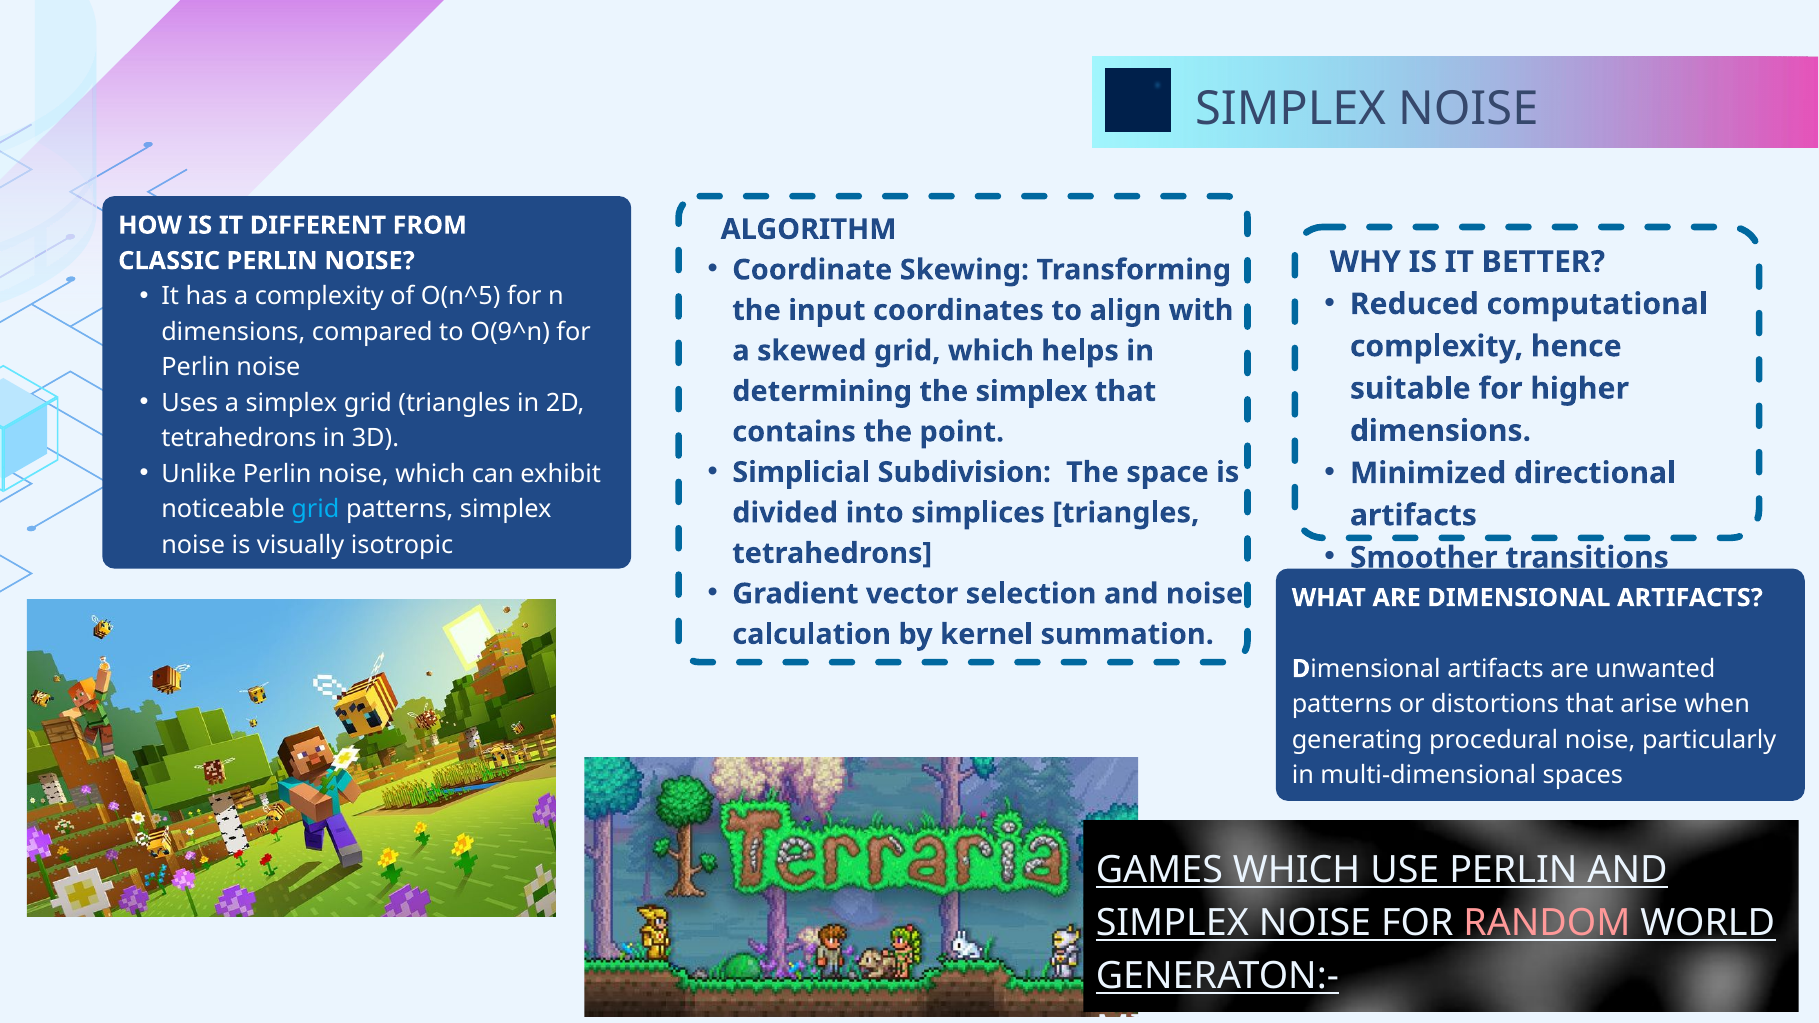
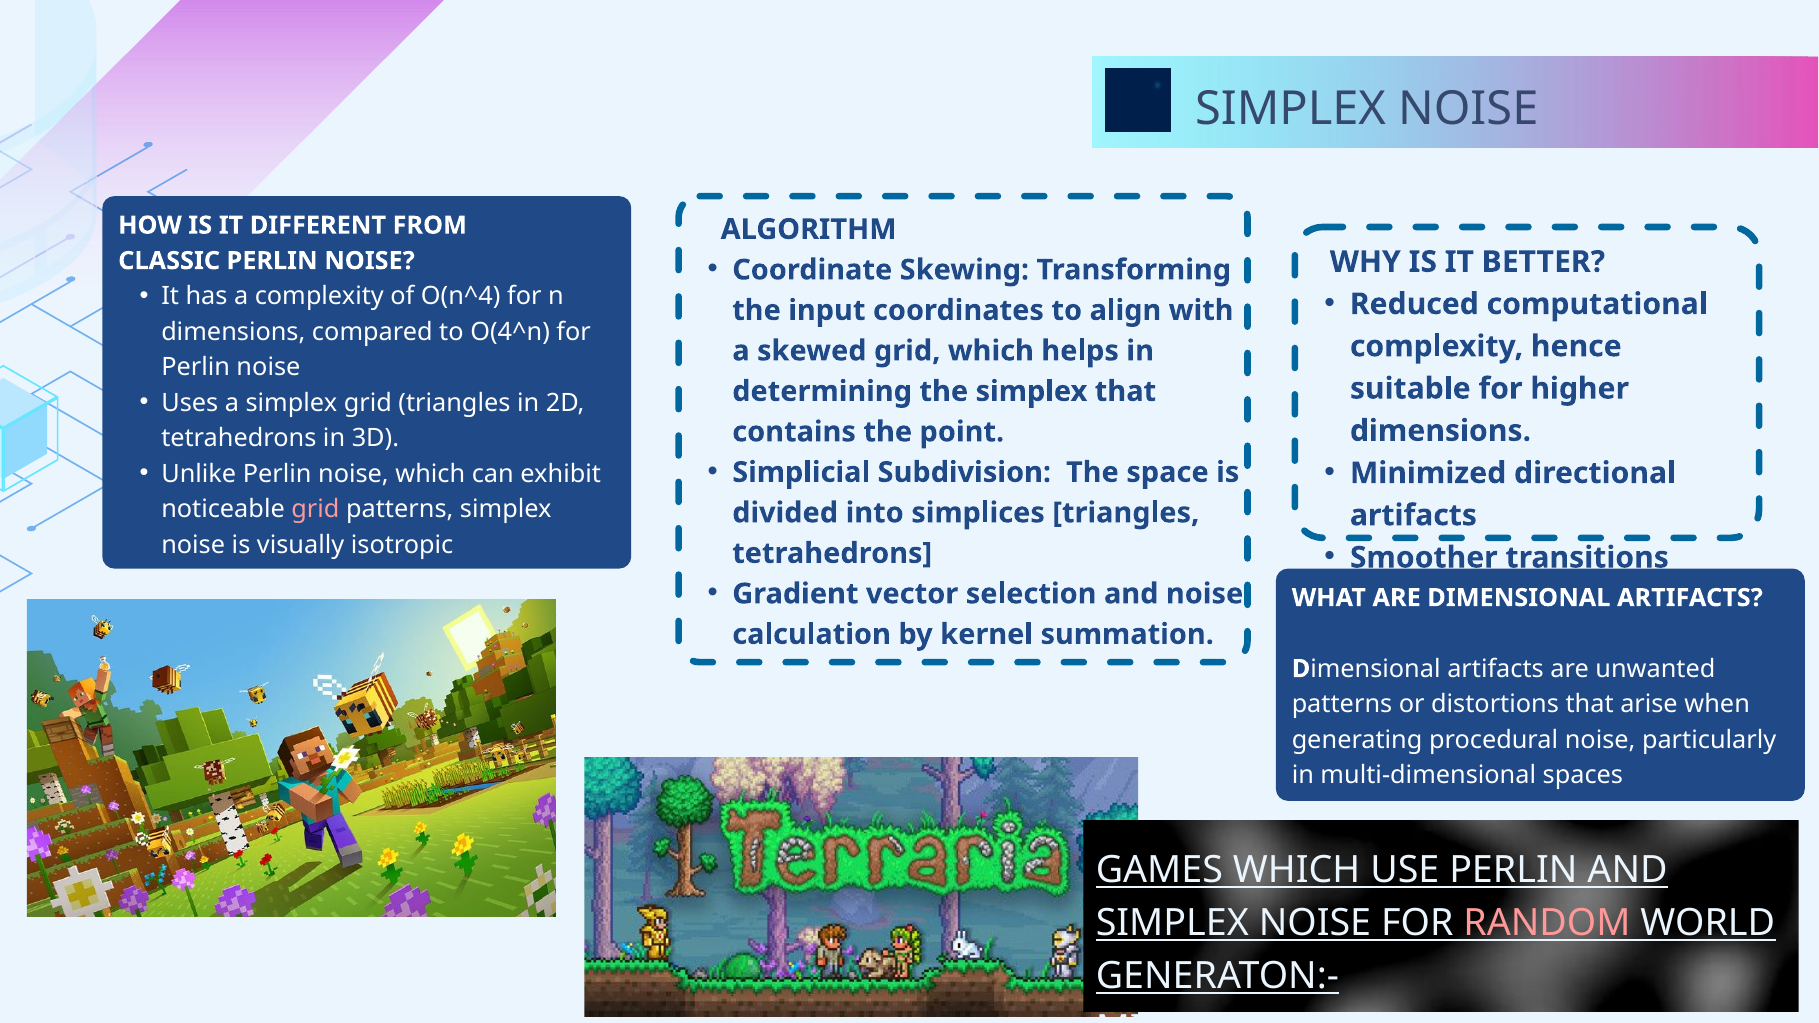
O(n^5: O(n^5 -> O(n^4
O(9^n: O(9^n -> O(4^n
grid at (315, 509) colour: light blue -> pink
